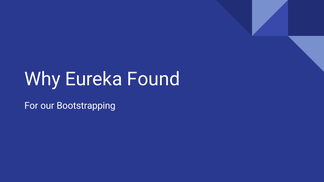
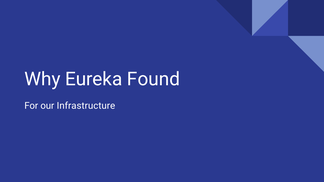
Bootstrapping: Bootstrapping -> Infrastructure
